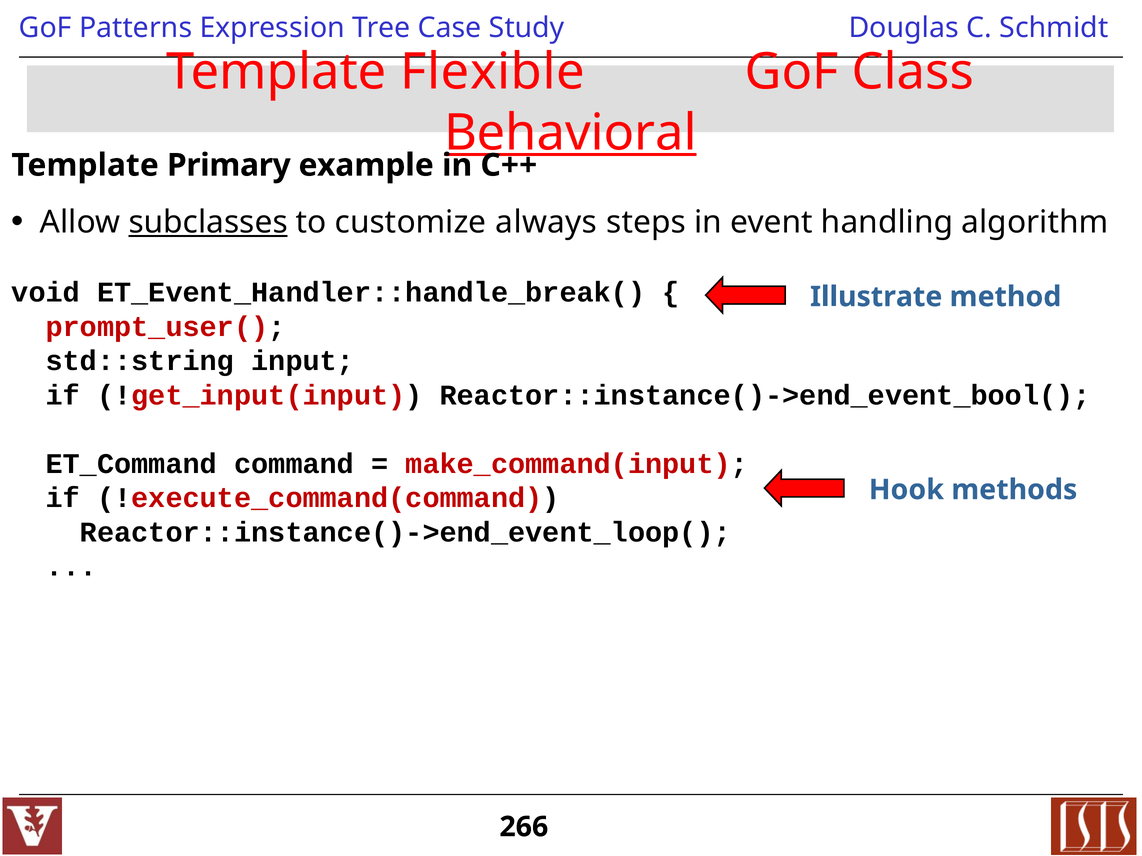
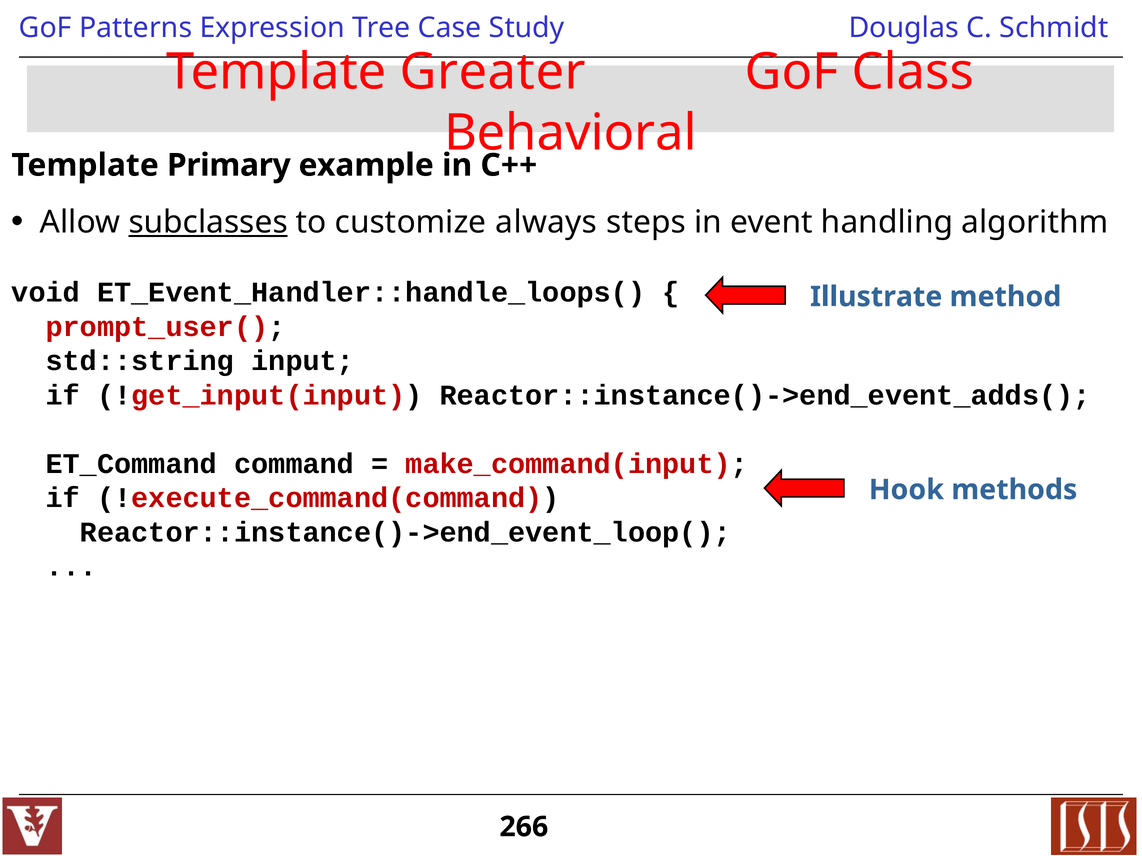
Flexible: Flexible -> Greater
Behavioral underline: present -> none
ET_Event_Handler::handle_break(: ET_Event_Handler::handle_break( -> ET_Event_Handler::handle_loops(
Reactor::instance()->end_event_bool(: Reactor::instance()->end_event_bool( -> Reactor::instance()->end_event_adds(
